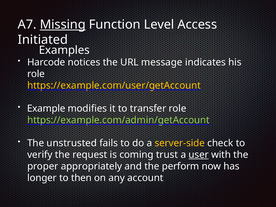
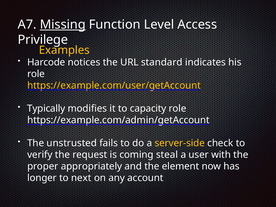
Initiated: Initiated -> Privilege
Examples colour: white -> yellow
message: message -> standard
Example: Example -> Typically
transfer: transfer -> capacity
https://example.com/admin/getAccount colour: light green -> white
trust: trust -> steal
user underline: present -> none
perform: perform -> element
then: then -> next
